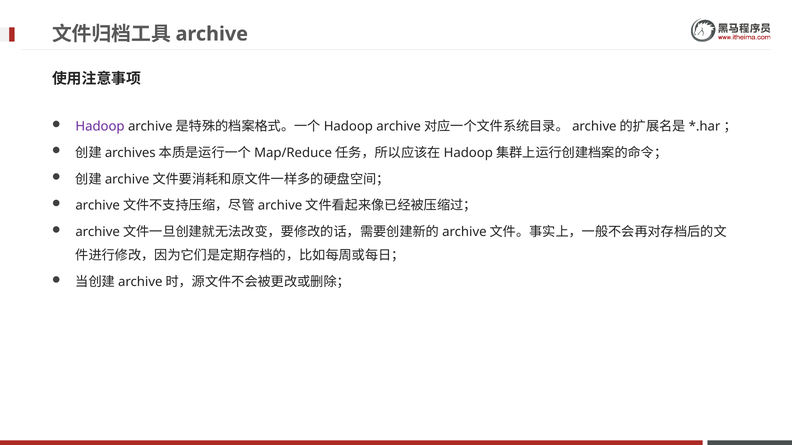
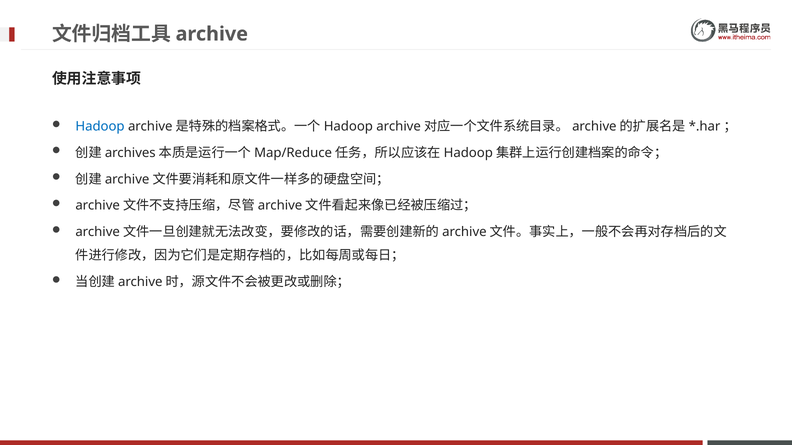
Hadoop colour: purple -> blue
